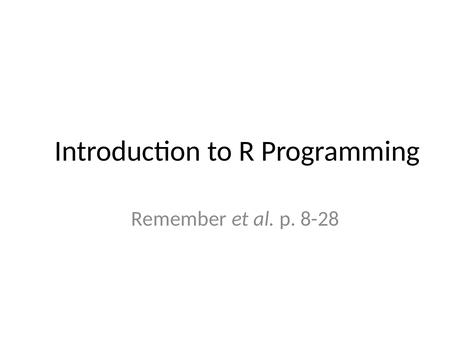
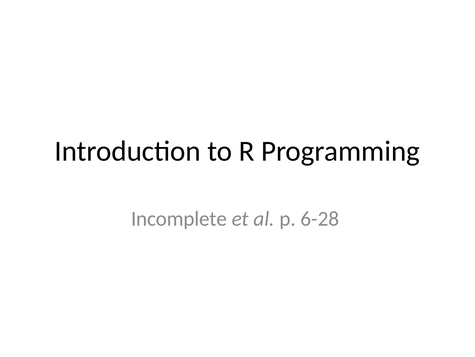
Remember: Remember -> Incomplete
8-28: 8-28 -> 6-28
